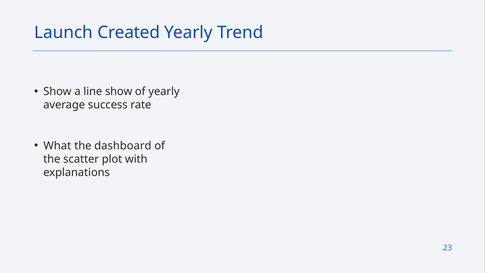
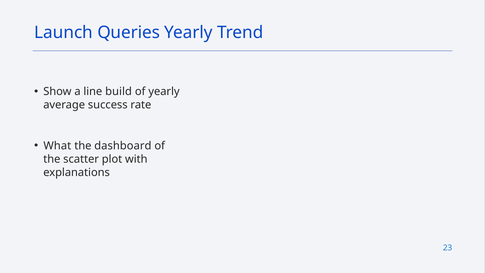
Created: Created -> Queries
line show: show -> build
